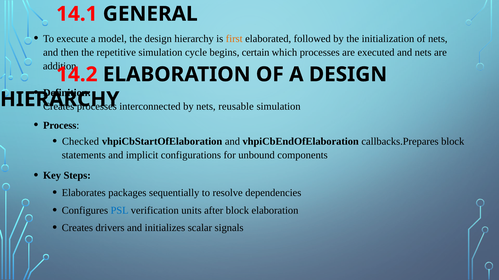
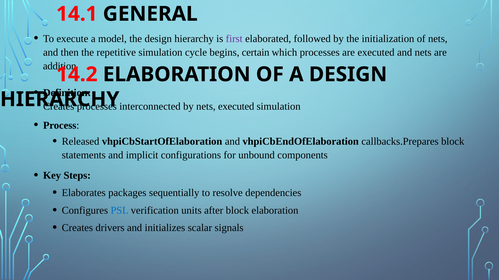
first colour: orange -> purple
nets reusable: reusable -> executed
Checked: Checked -> Released
